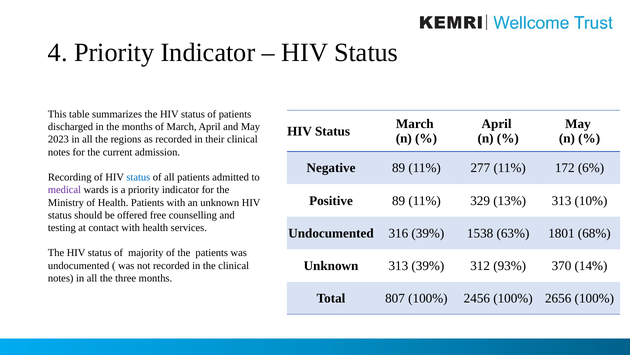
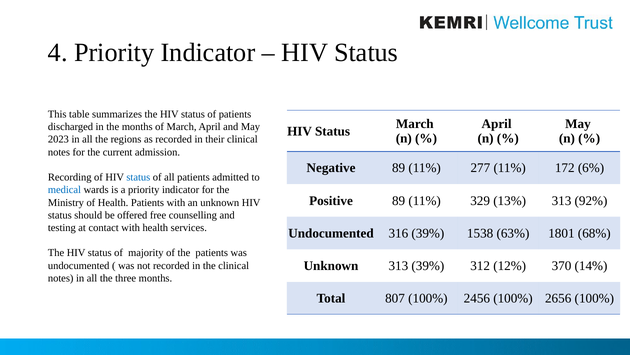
medical colour: purple -> blue
10%: 10% -> 92%
93%: 93% -> 12%
